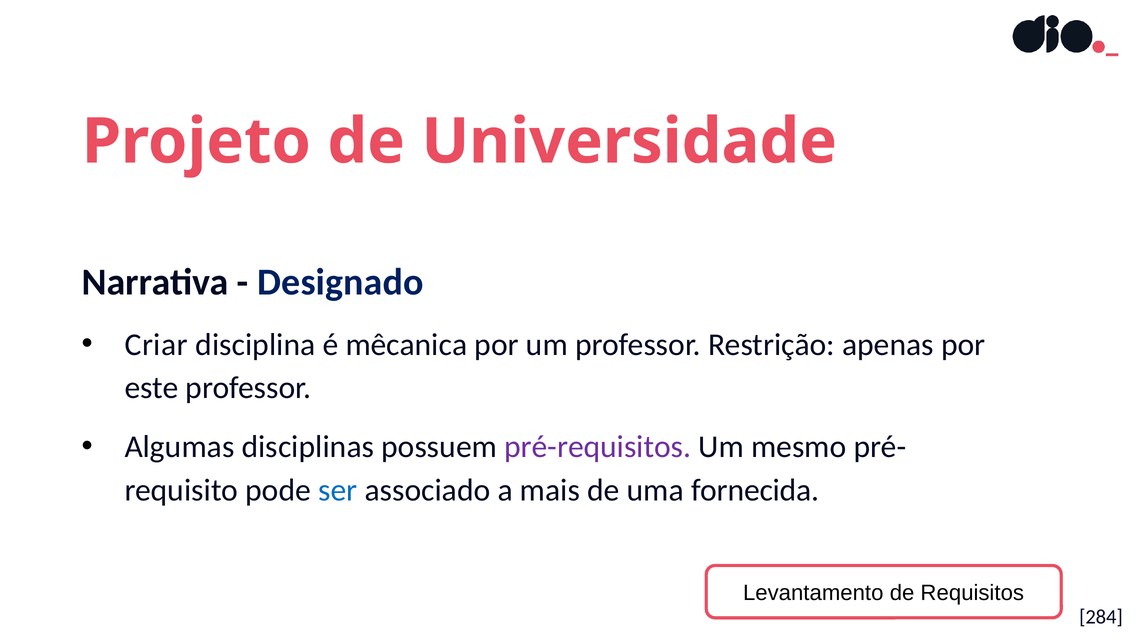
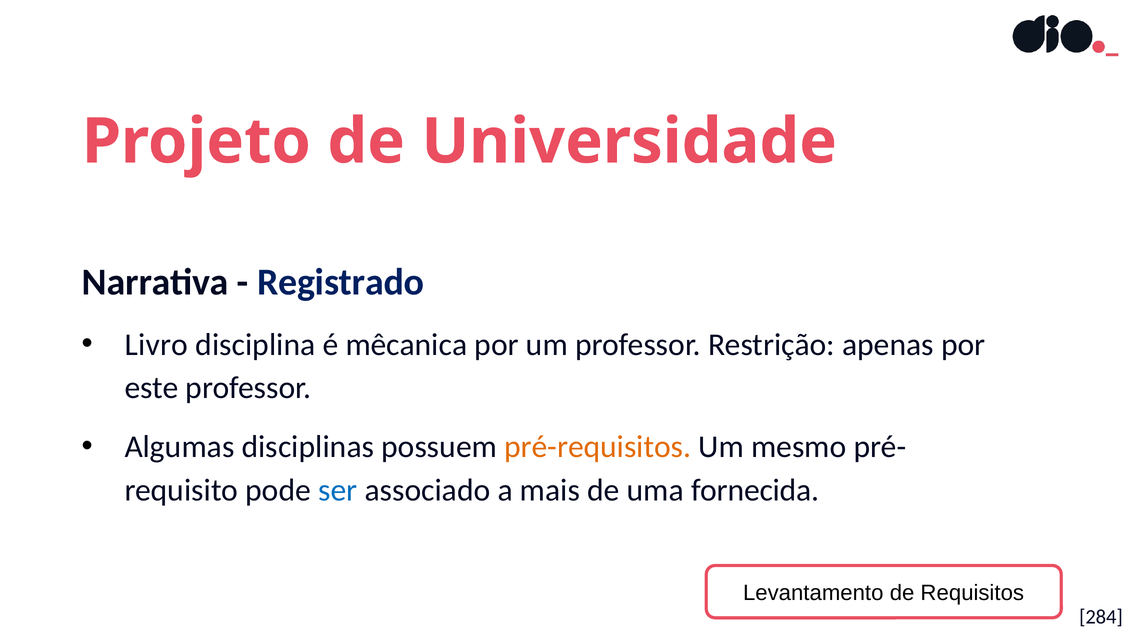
Designado: Designado -> Registrado
Criar: Criar -> Livro
pré-requisitos colour: purple -> orange
